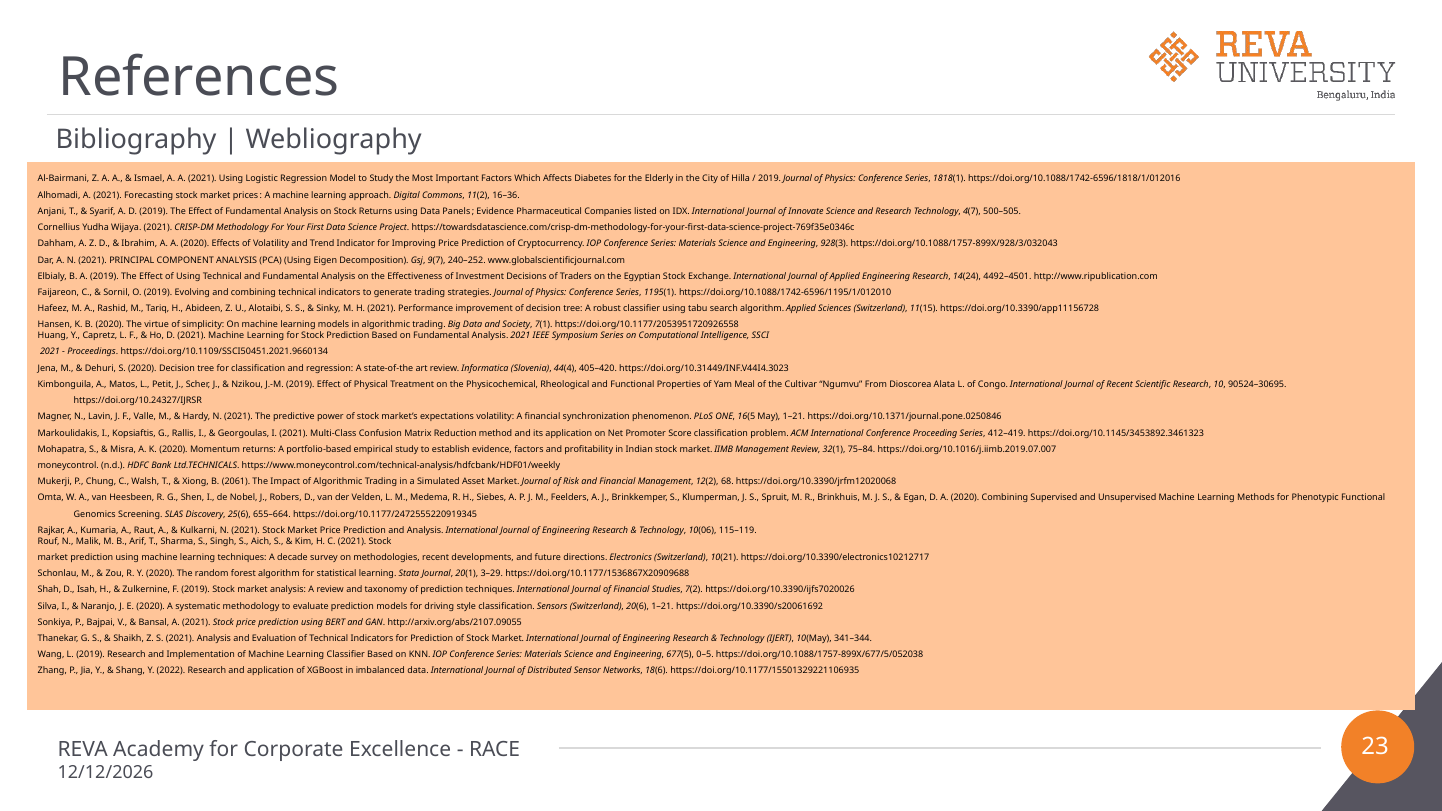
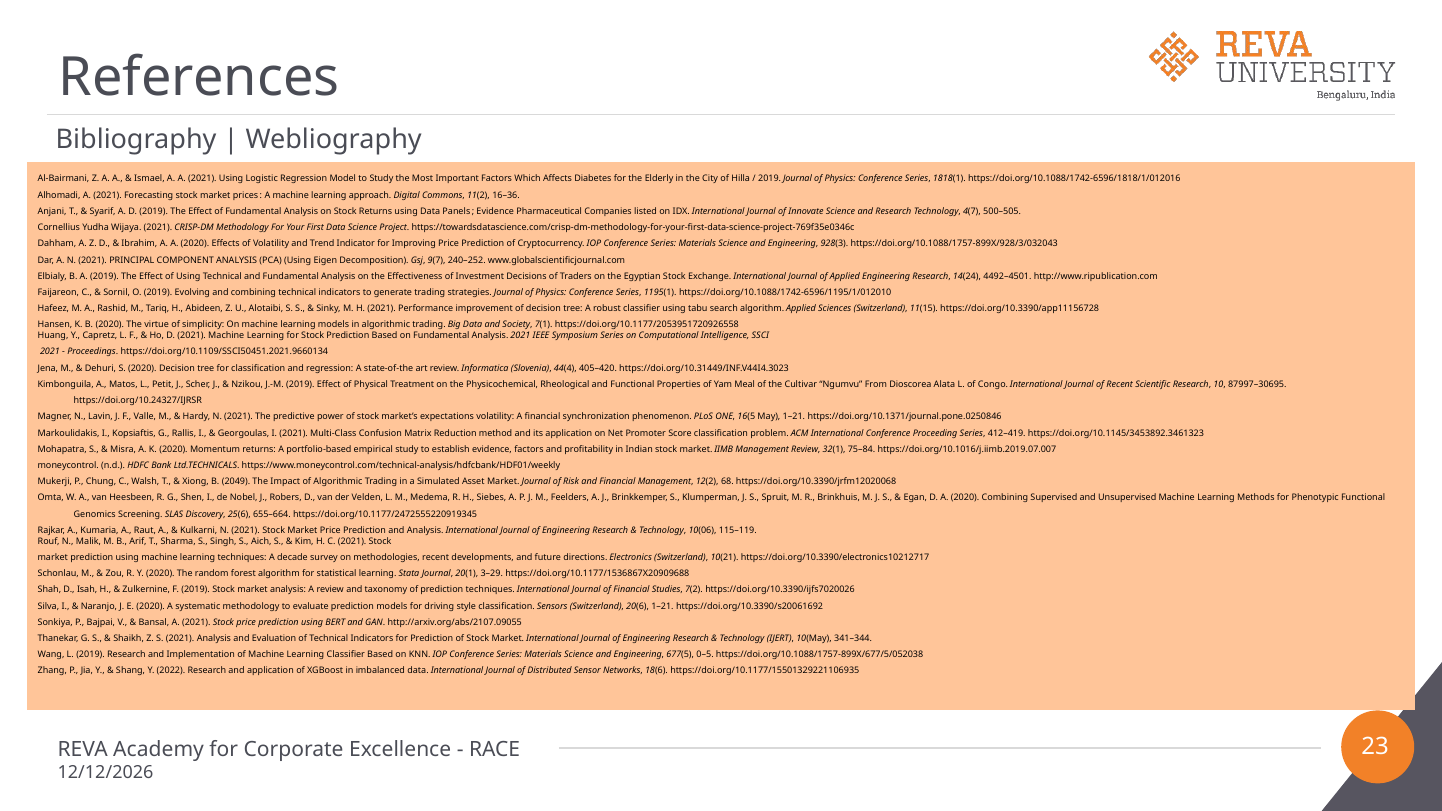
90524–30695: 90524–30695 -> 87997–30695
2061: 2061 -> 2049
